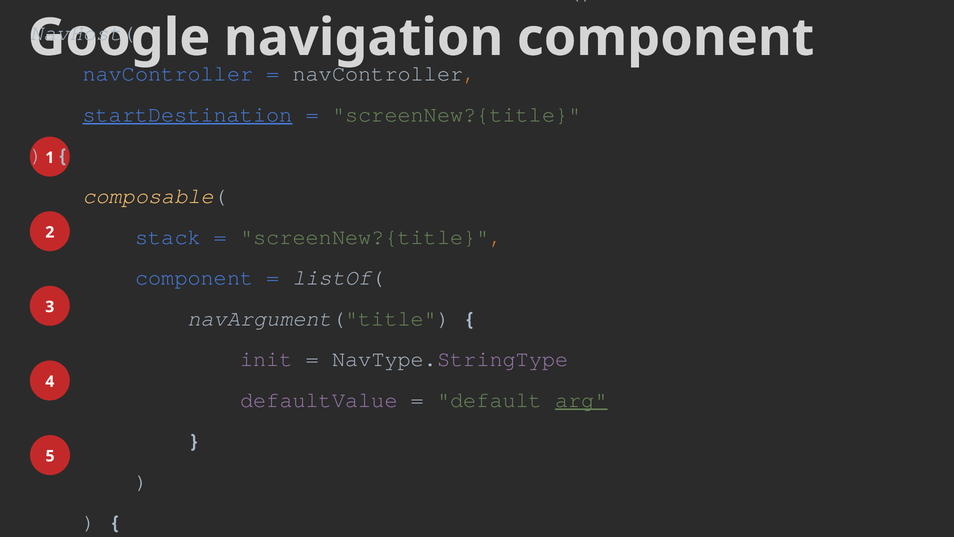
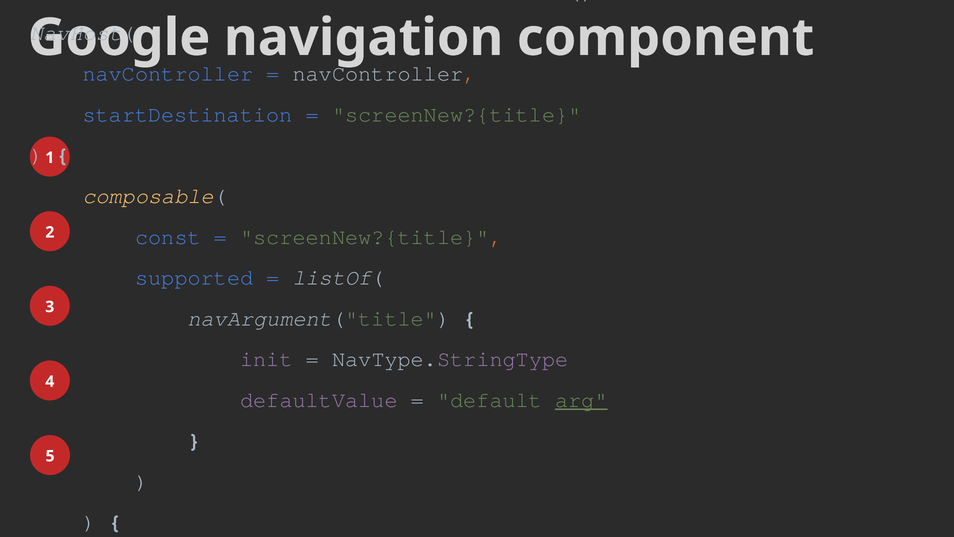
startDestination underline: present -> none
stack: stack -> const
component at (194, 277): component -> supported
